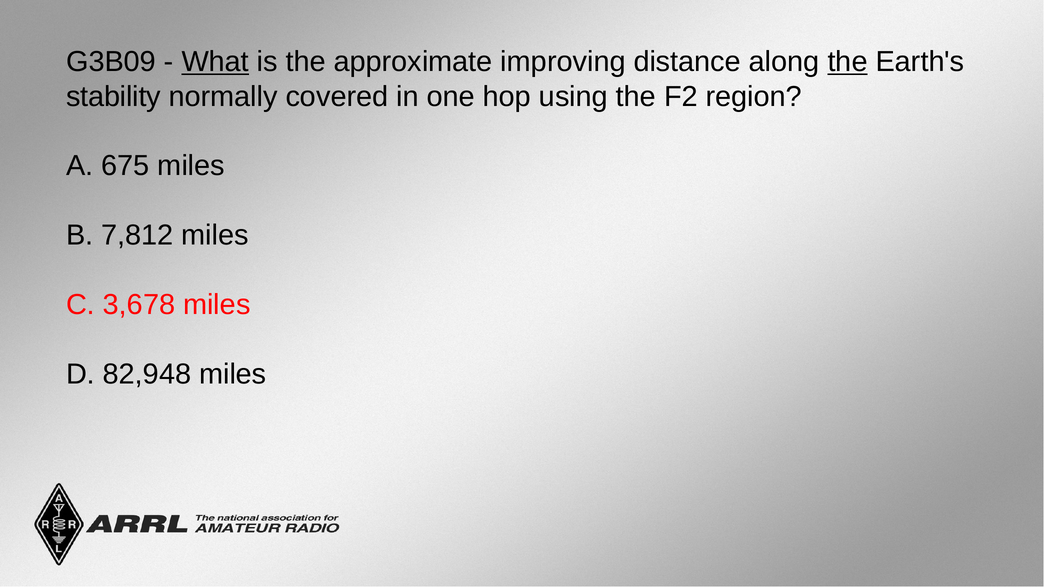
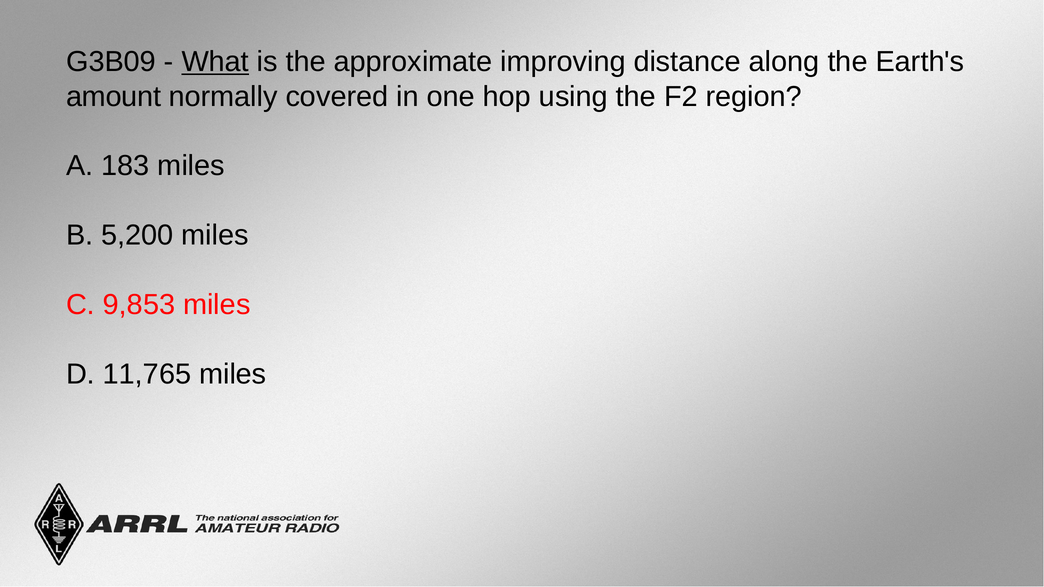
the at (848, 62) underline: present -> none
stability: stability -> amount
675: 675 -> 183
7,812: 7,812 -> 5,200
3,678: 3,678 -> 9,853
82,948: 82,948 -> 11,765
